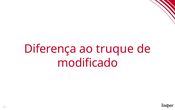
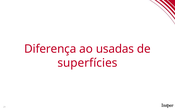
truque: truque -> usadas
modificado: modificado -> superfícies
